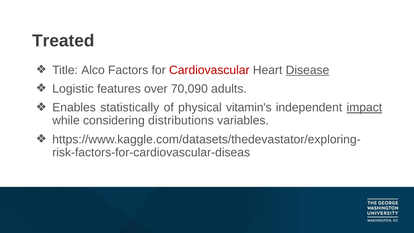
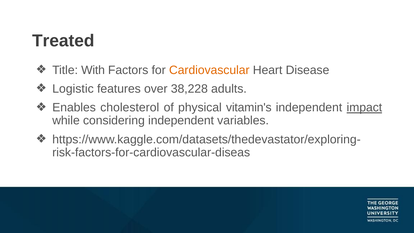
Alco: Alco -> With
Cardiovascular colour: red -> orange
Disease underline: present -> none
70,090: 70,090 -> 38,228
statistically: statistically -> cholesterol
considering distributions: distributions -> independent
